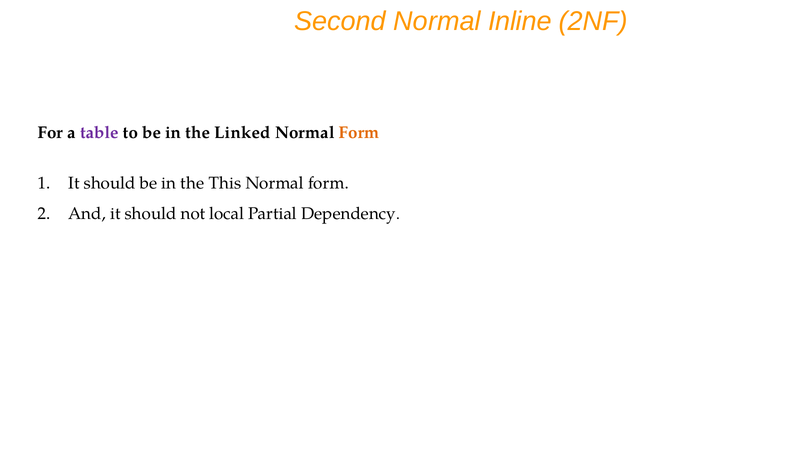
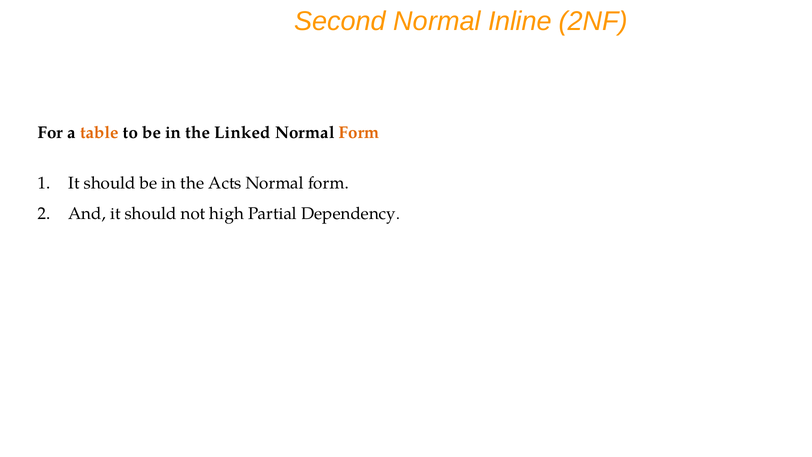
table colour: purple -> orange
This: This -> Acts
local: local -> high
